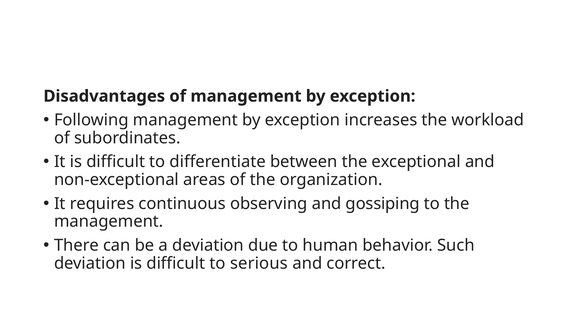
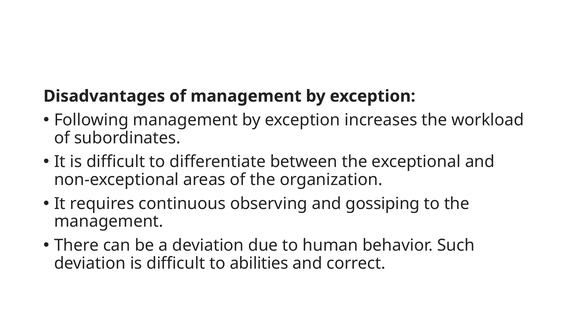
serious: serious -> abilities
